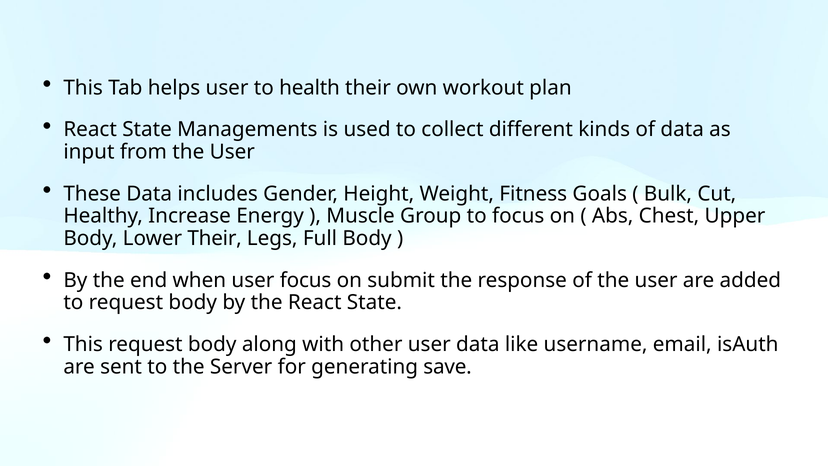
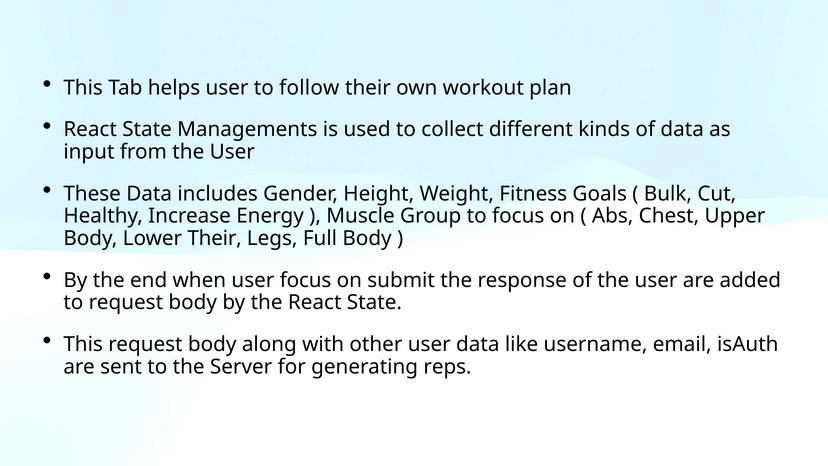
health: health -> follow
save: save -> reps
